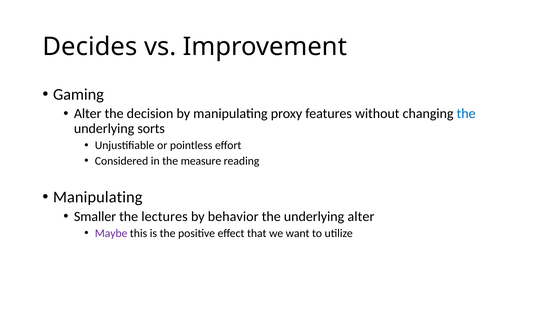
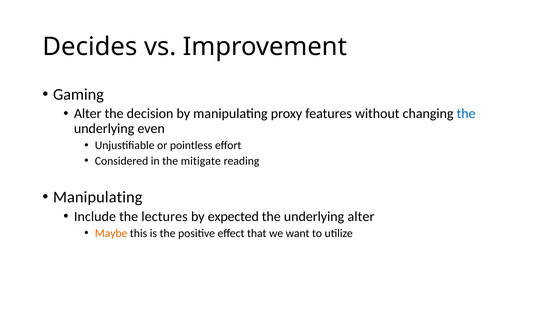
sorts: sorts -> even
measure: measure -> mitigate
Smaller: Smaller -> Include
behavior: behavior -> expected
Maybe colour: purple -> orange
